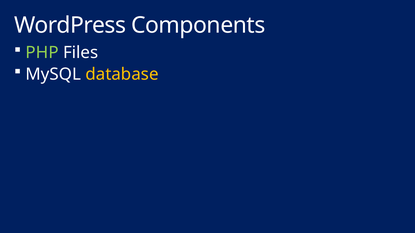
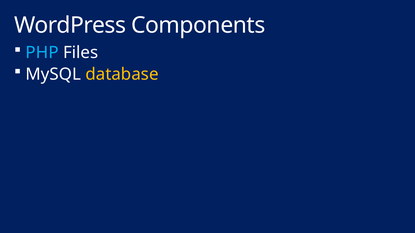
PHP colour: light green -> light blue
